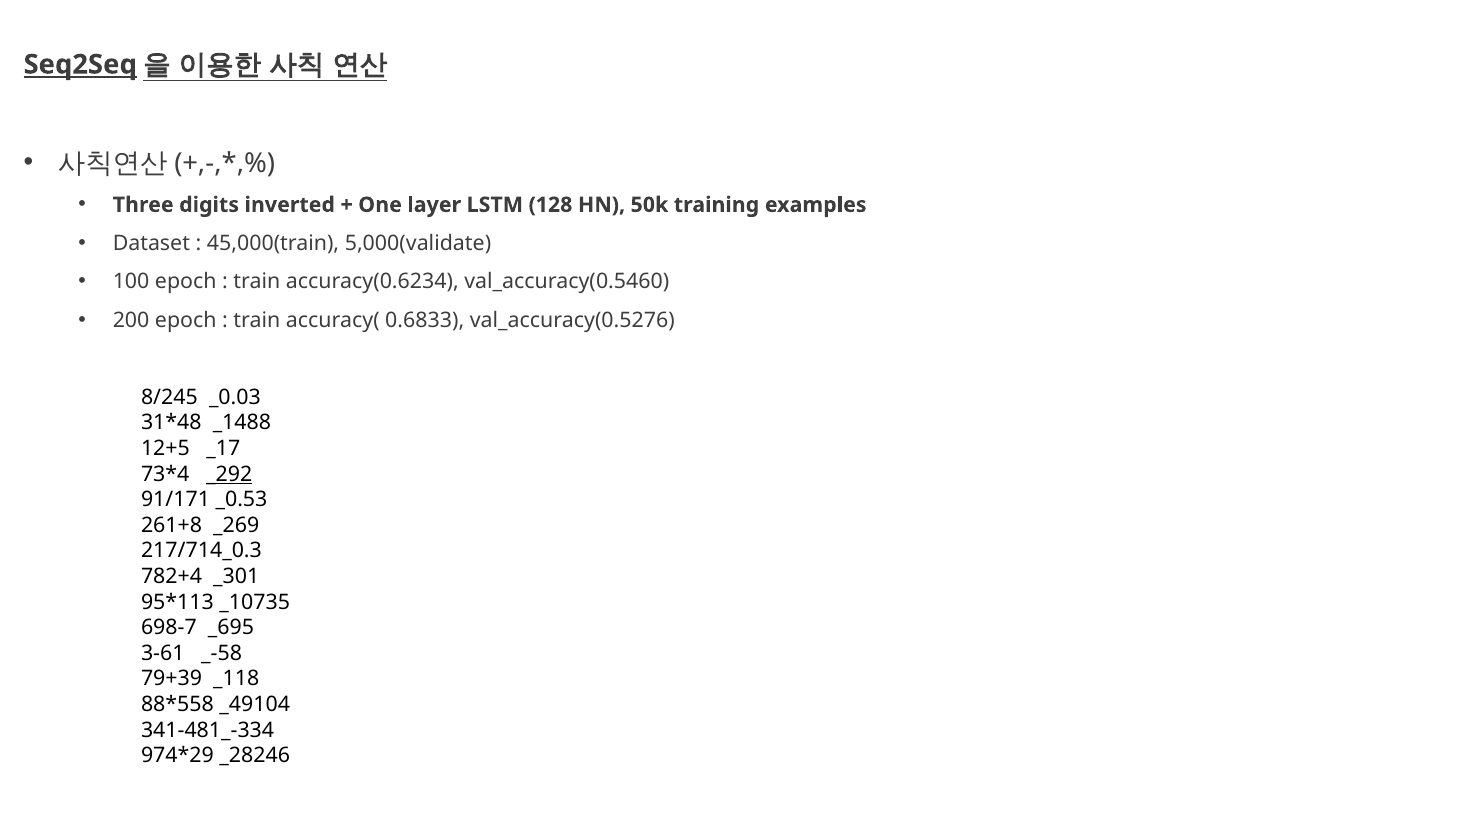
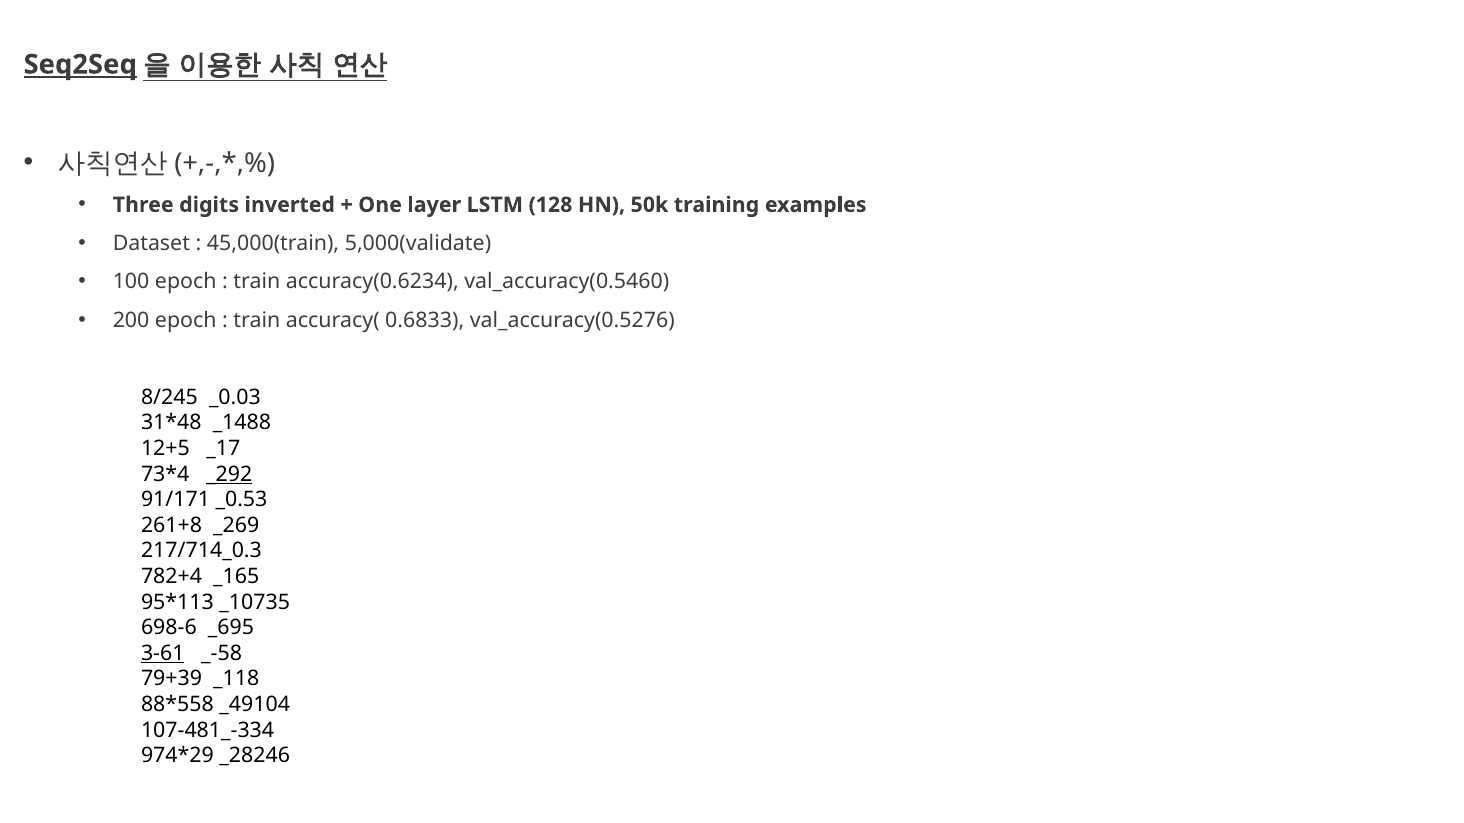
_301: _301 -> _165
698-7: 698-7 -> 698-6
3-61 underline: none -> present
341-481_-334: 341-481_-334 -> 107-481_-334
